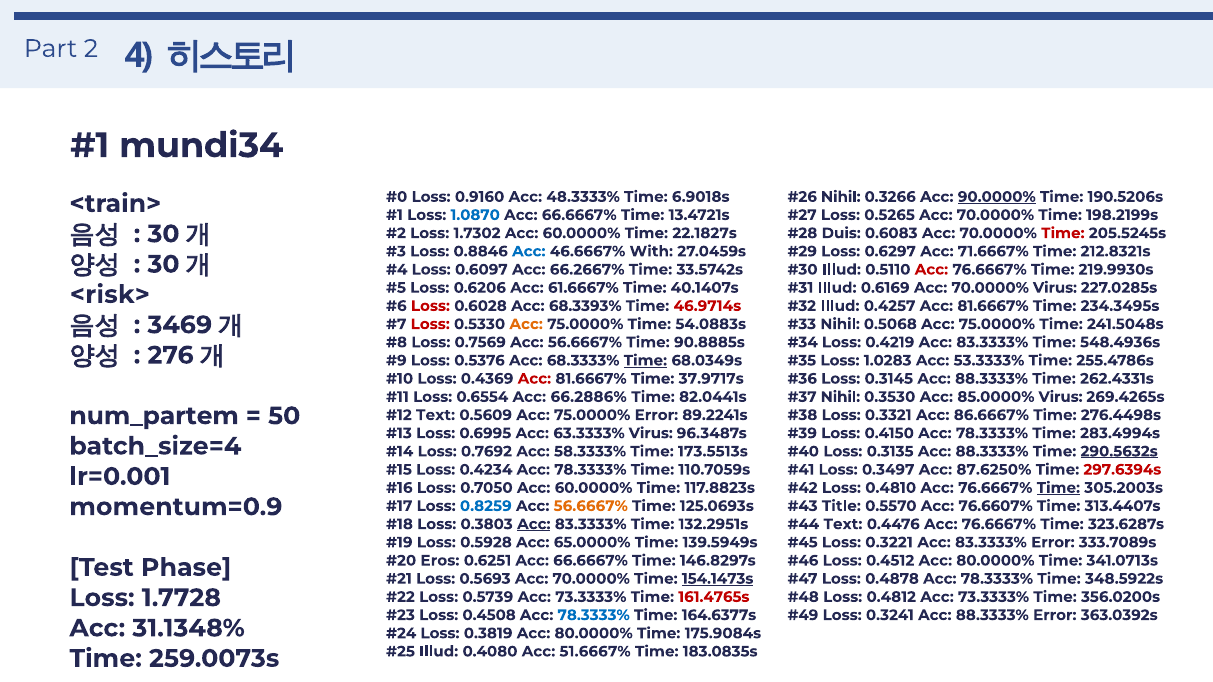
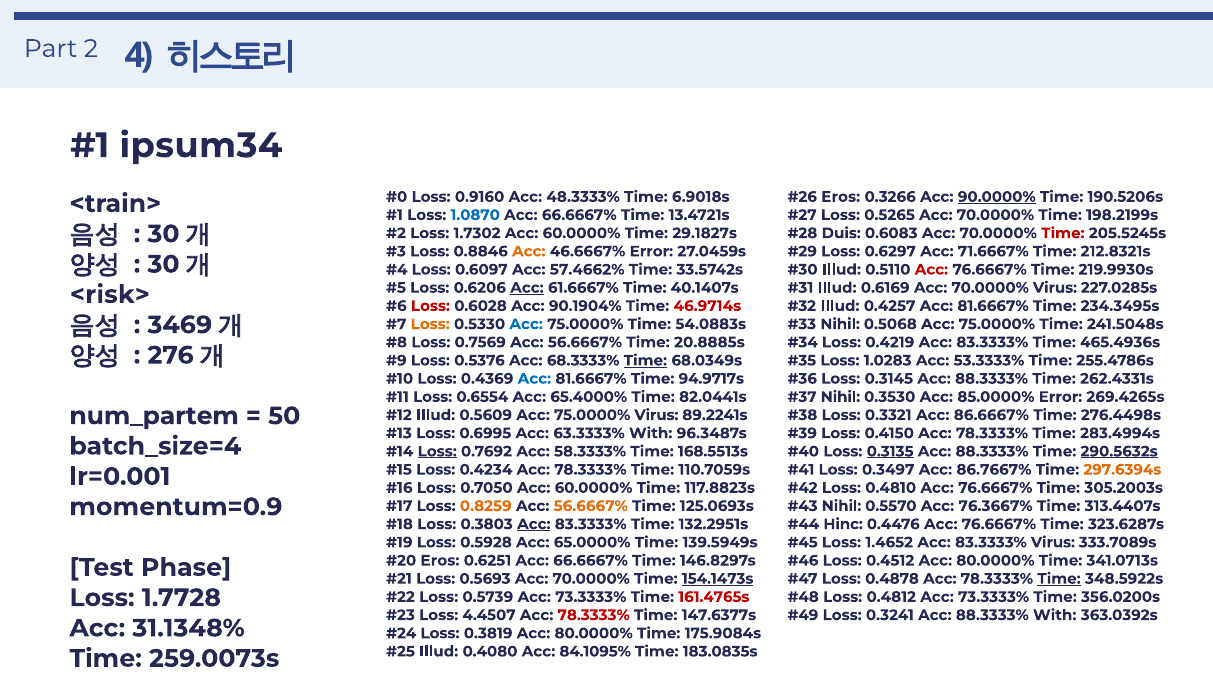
mundi34: mundi34 -> ipsum34
Nihil at (841, 197): Nihil -> Eros
22.1827s: 22.1827s -> 29.1827s
Acc at (529, 251) colour: blue -> orange
46.6667% With: With -> Error
66.2667%: 66.2667% -> 57.4662%
Acc at (527, 288) underline: none -> present
68.3393%: 68.3393% -> 90.1904%
Loss at (430, 324) colour: red -> orange
Acc at (526, 324) colour: orange -> blue
90.8885s: 90.8885s -> 20.8885s
548.4936s: 548.4936s -> 465.4936s
Acc at (534, 379) colour: red -> blue
37.9717s: 37.9717s -> 94.9717s
66.2886%: 66.2886% -> 65.4000%
85.0000% Virus: Virus -> Error
Text at (436, 415): Text -> Illud
75.0000% Error: Error -> Virus
63.3333% Virus: Virus -> With
Loss at (437, 452) underline: none -> present
173.5513s: 173.5513s -> 168.5513s
0.3135 underline: none -> present
87.6250%: 87.6250% -> 86.7667%
297.6394s colour: red -> orange
Time at (1058, 488) underline: present -> none
0.8259 colour: blue -> orange
Title at (841, 506): Title -> Nihil
76.6607%: 76.6607% -> 76.3667%
Text at (843, 524): Text -> Hinc
0.3221: 0.3221 -> 1.4652
83.3333% Error: Error -> Virus
Time at (1059, 579) underline: none -> present
0.4508: 0.4508 -> 4.4507
78.3333% at (594, 615) colour: blue -> red
164.6377s: 164.6377s -> 147.6377s
88.3333% Error: Error -> With
51.6667%: 51.6667% -> 84.1095%
